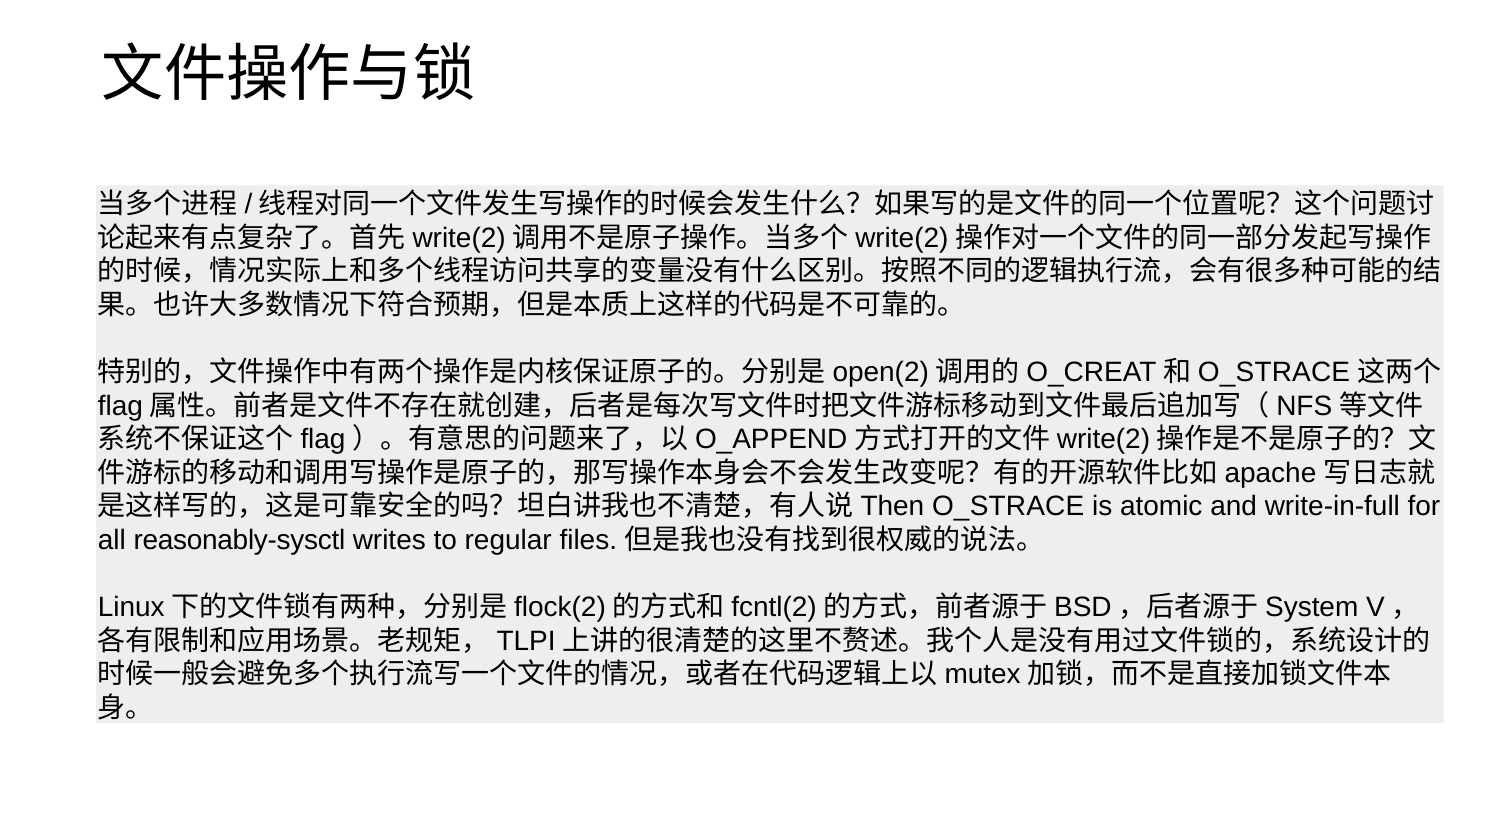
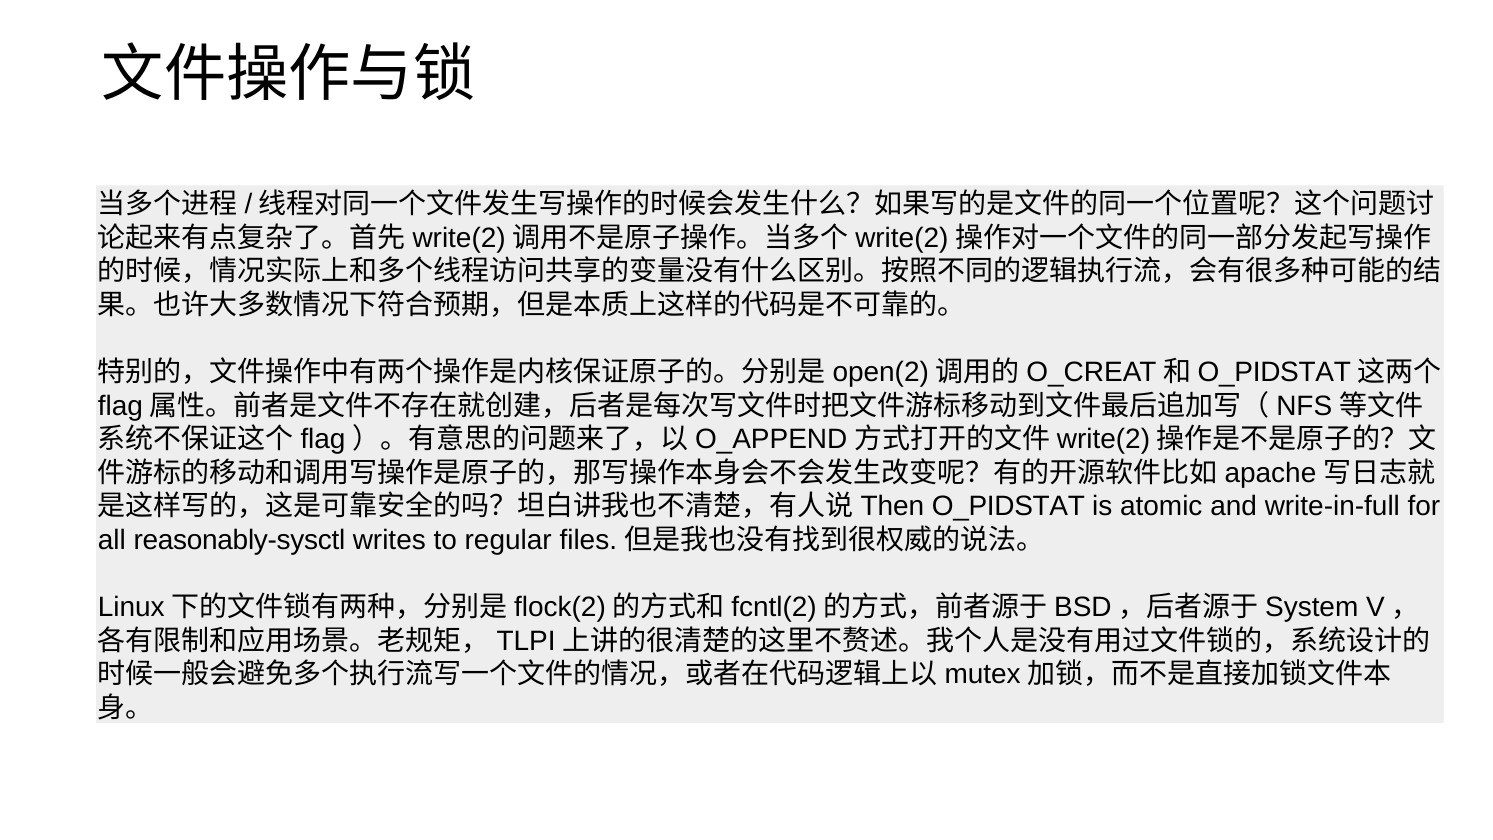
O_STRACE at (1274, 372): O_STRACE -> O_PIDSTAT
O_STRACE at (1008, 507): O_STRACE -> O_PIDSTAT
